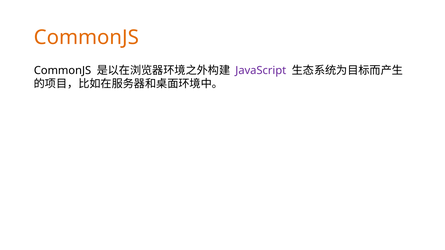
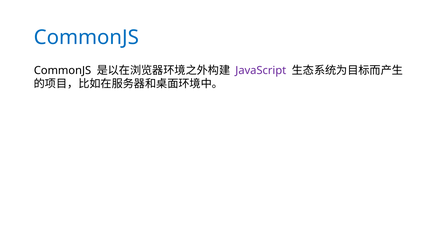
CommonJS at (86, 37) colour: orange -> blue
